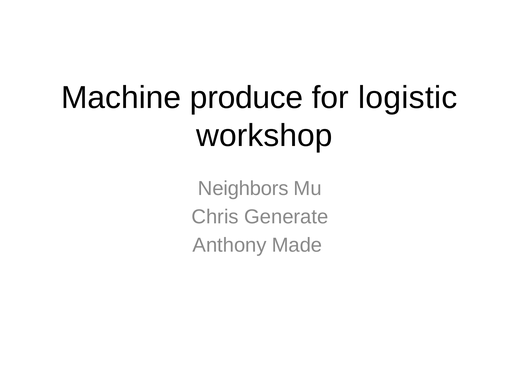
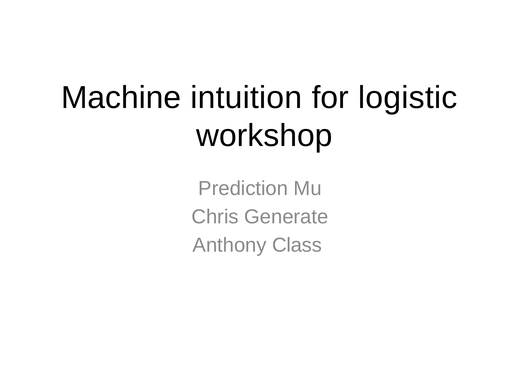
produce: produce -> intuition
Neighbors: Neighbors -> Prediction
Made: Made -> Class
